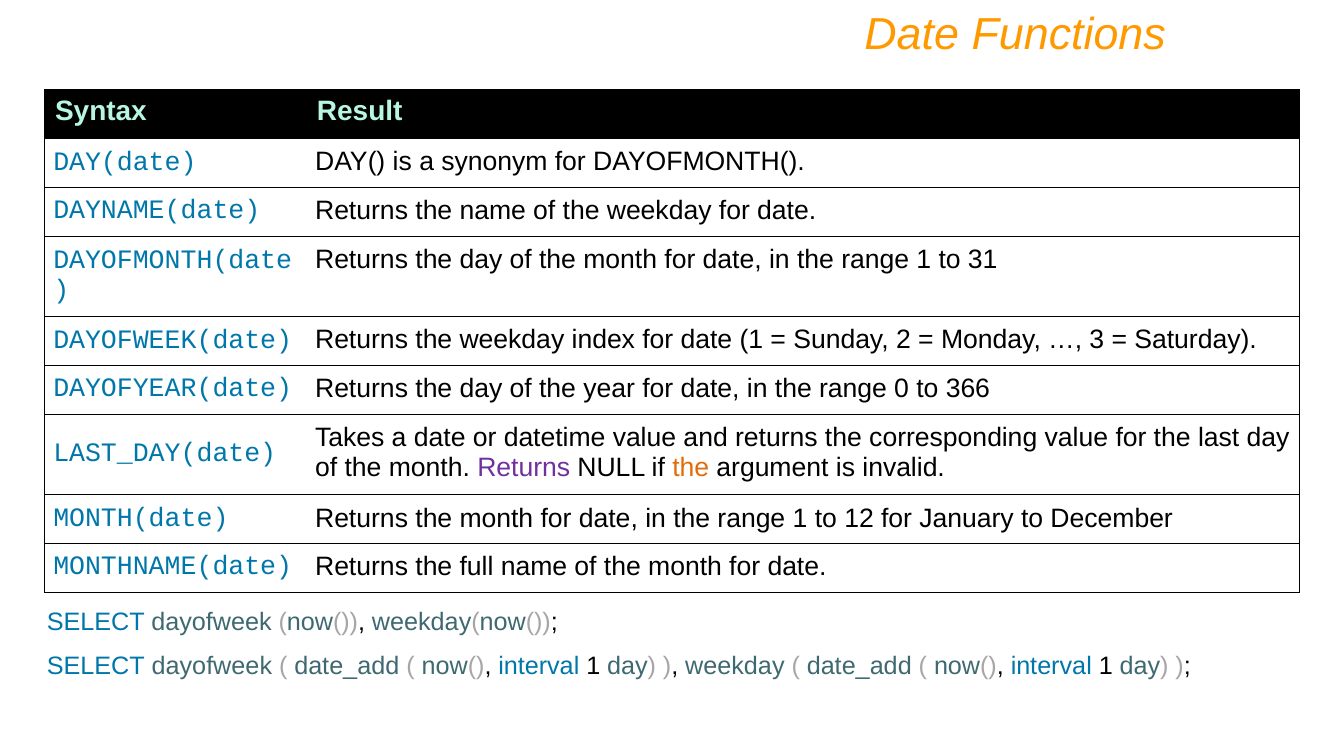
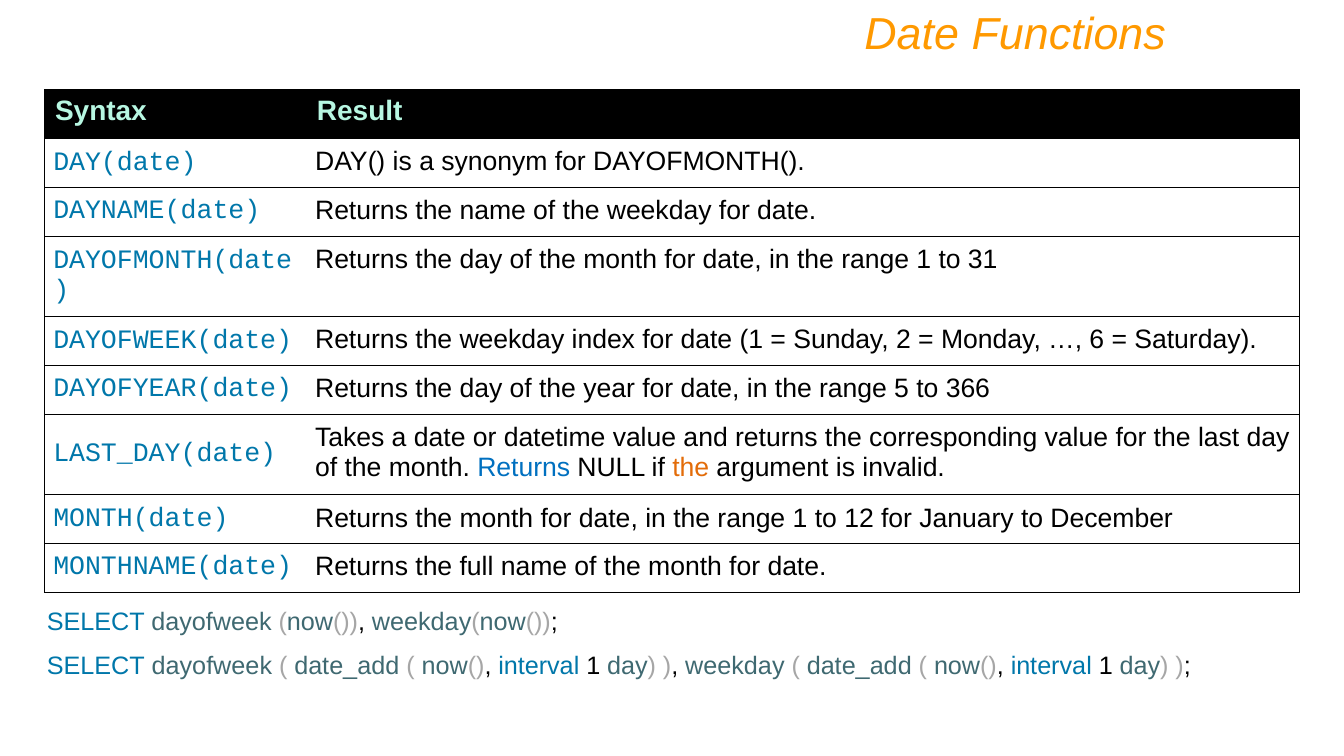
3: 3 -> 6
0: 0 -> 5
Returns at (524, 467) colour: purple -> blue
